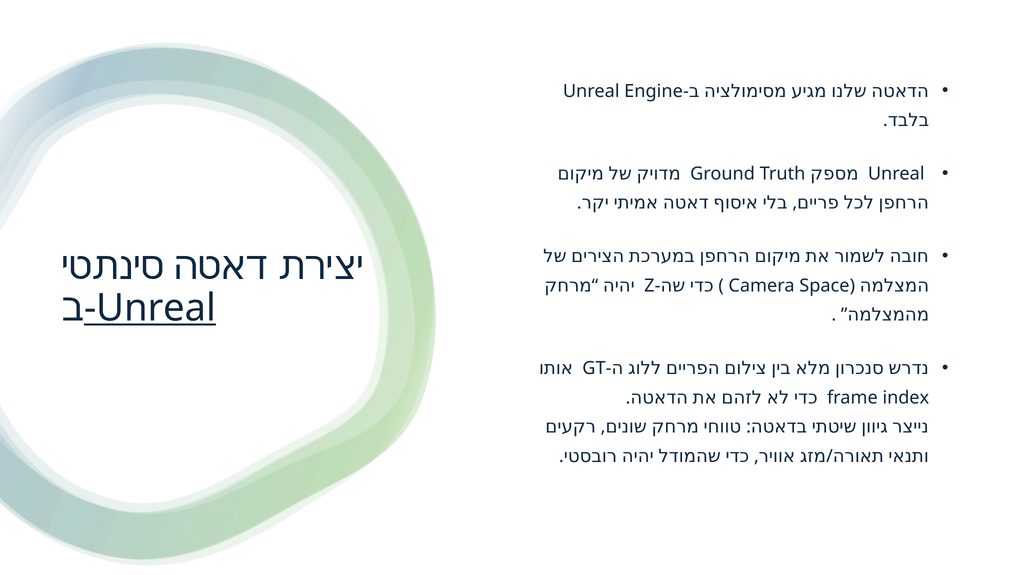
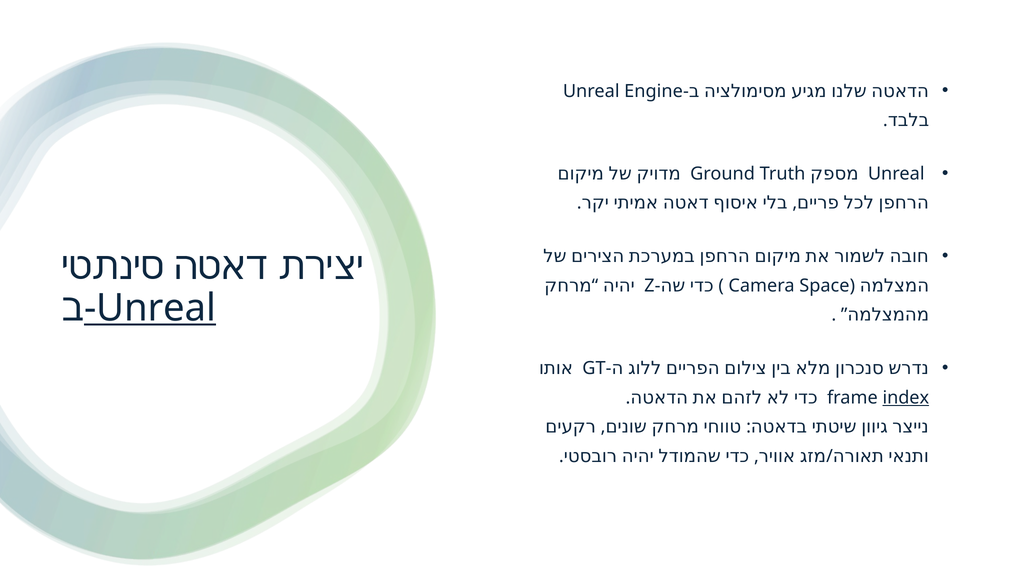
index underline: none -> present
